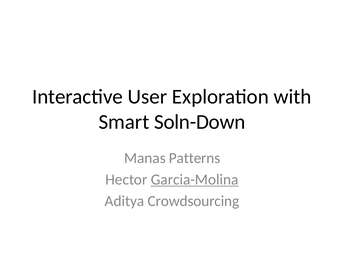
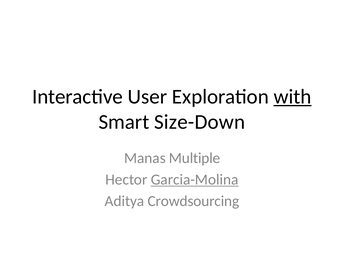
with underline: none -> present
Soln-Down: Soln-Down -> Size-Down
Patterns: Patterns -> Multiple
